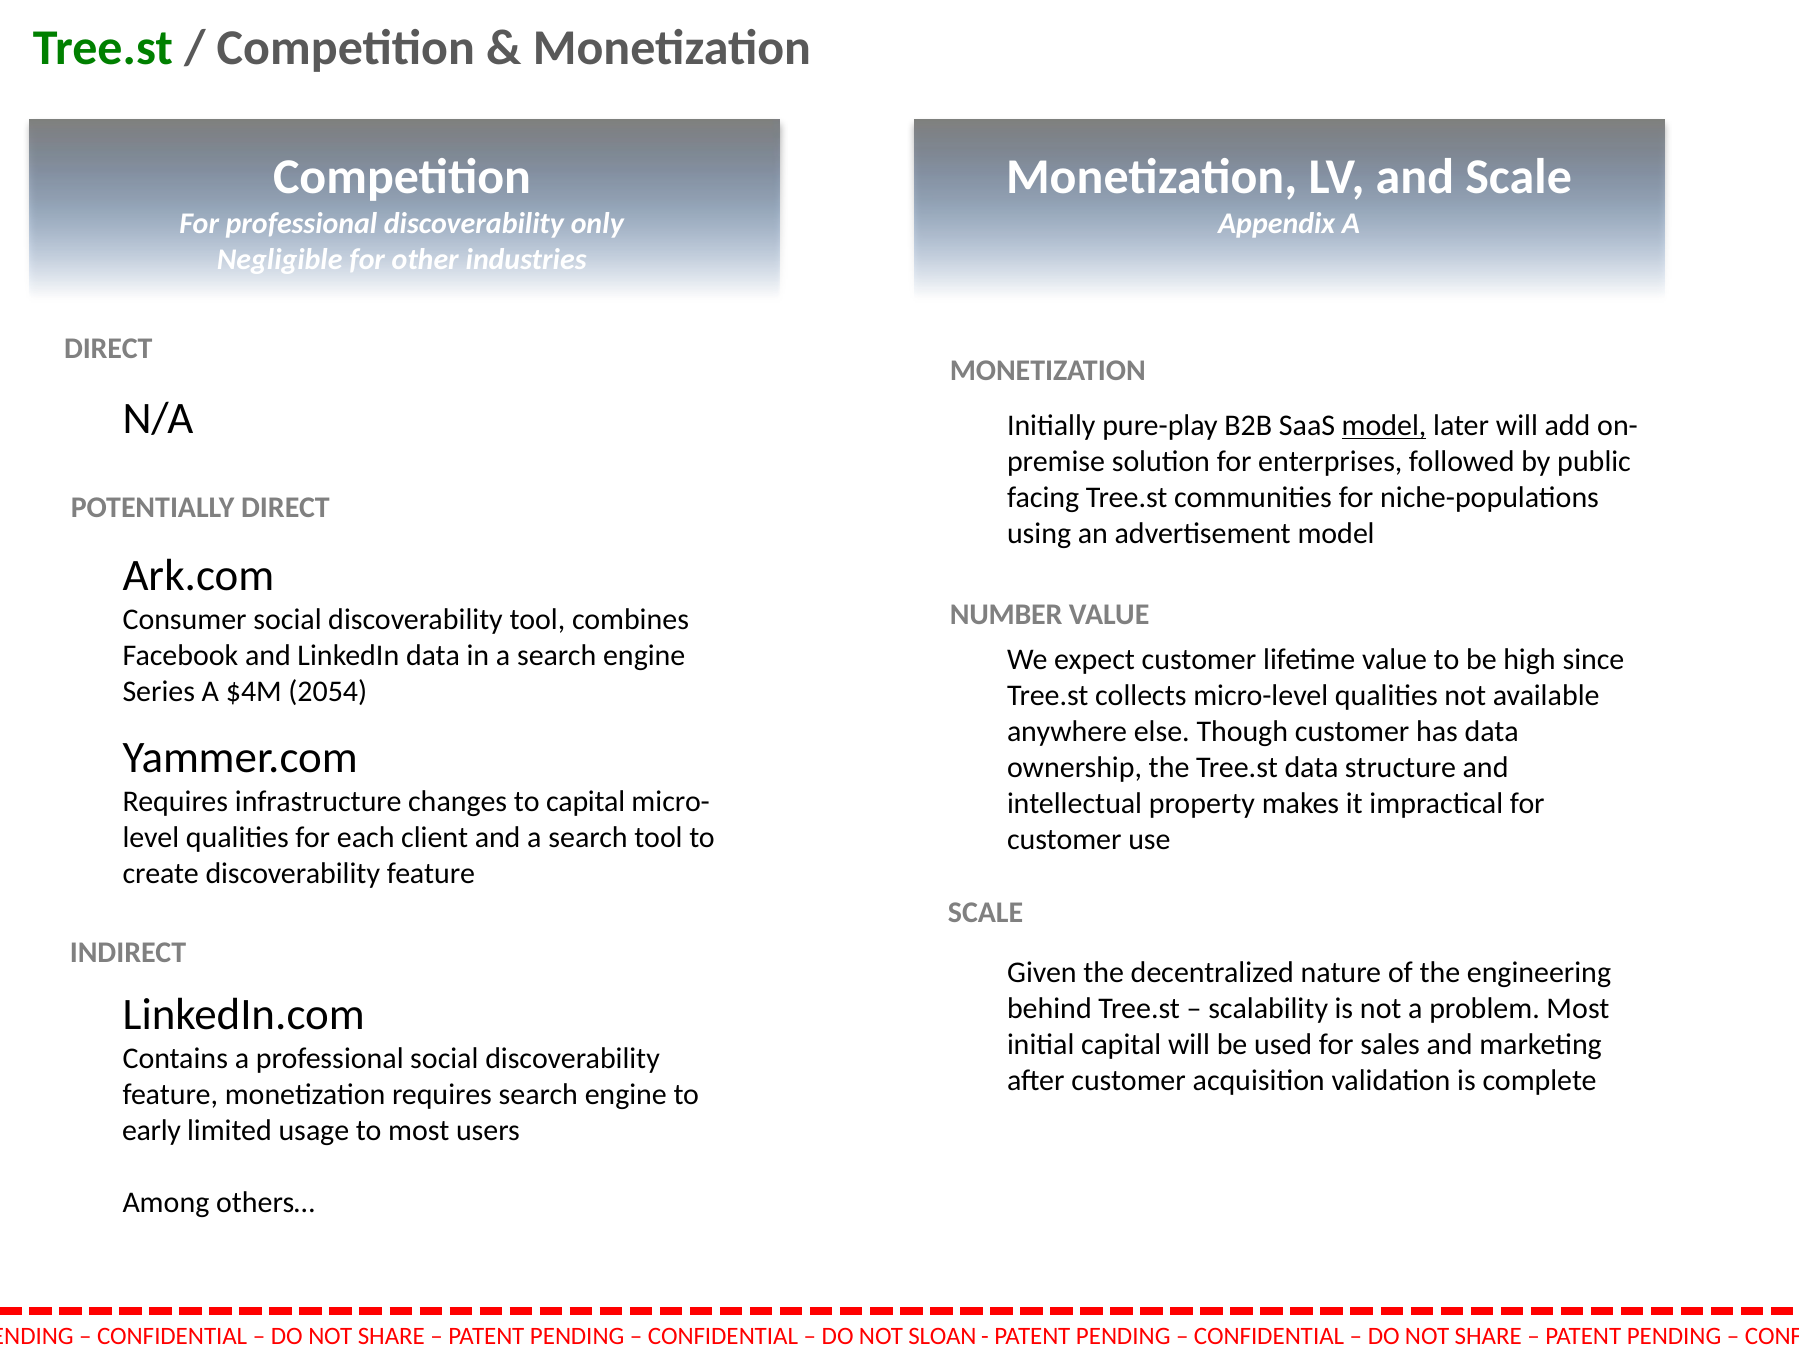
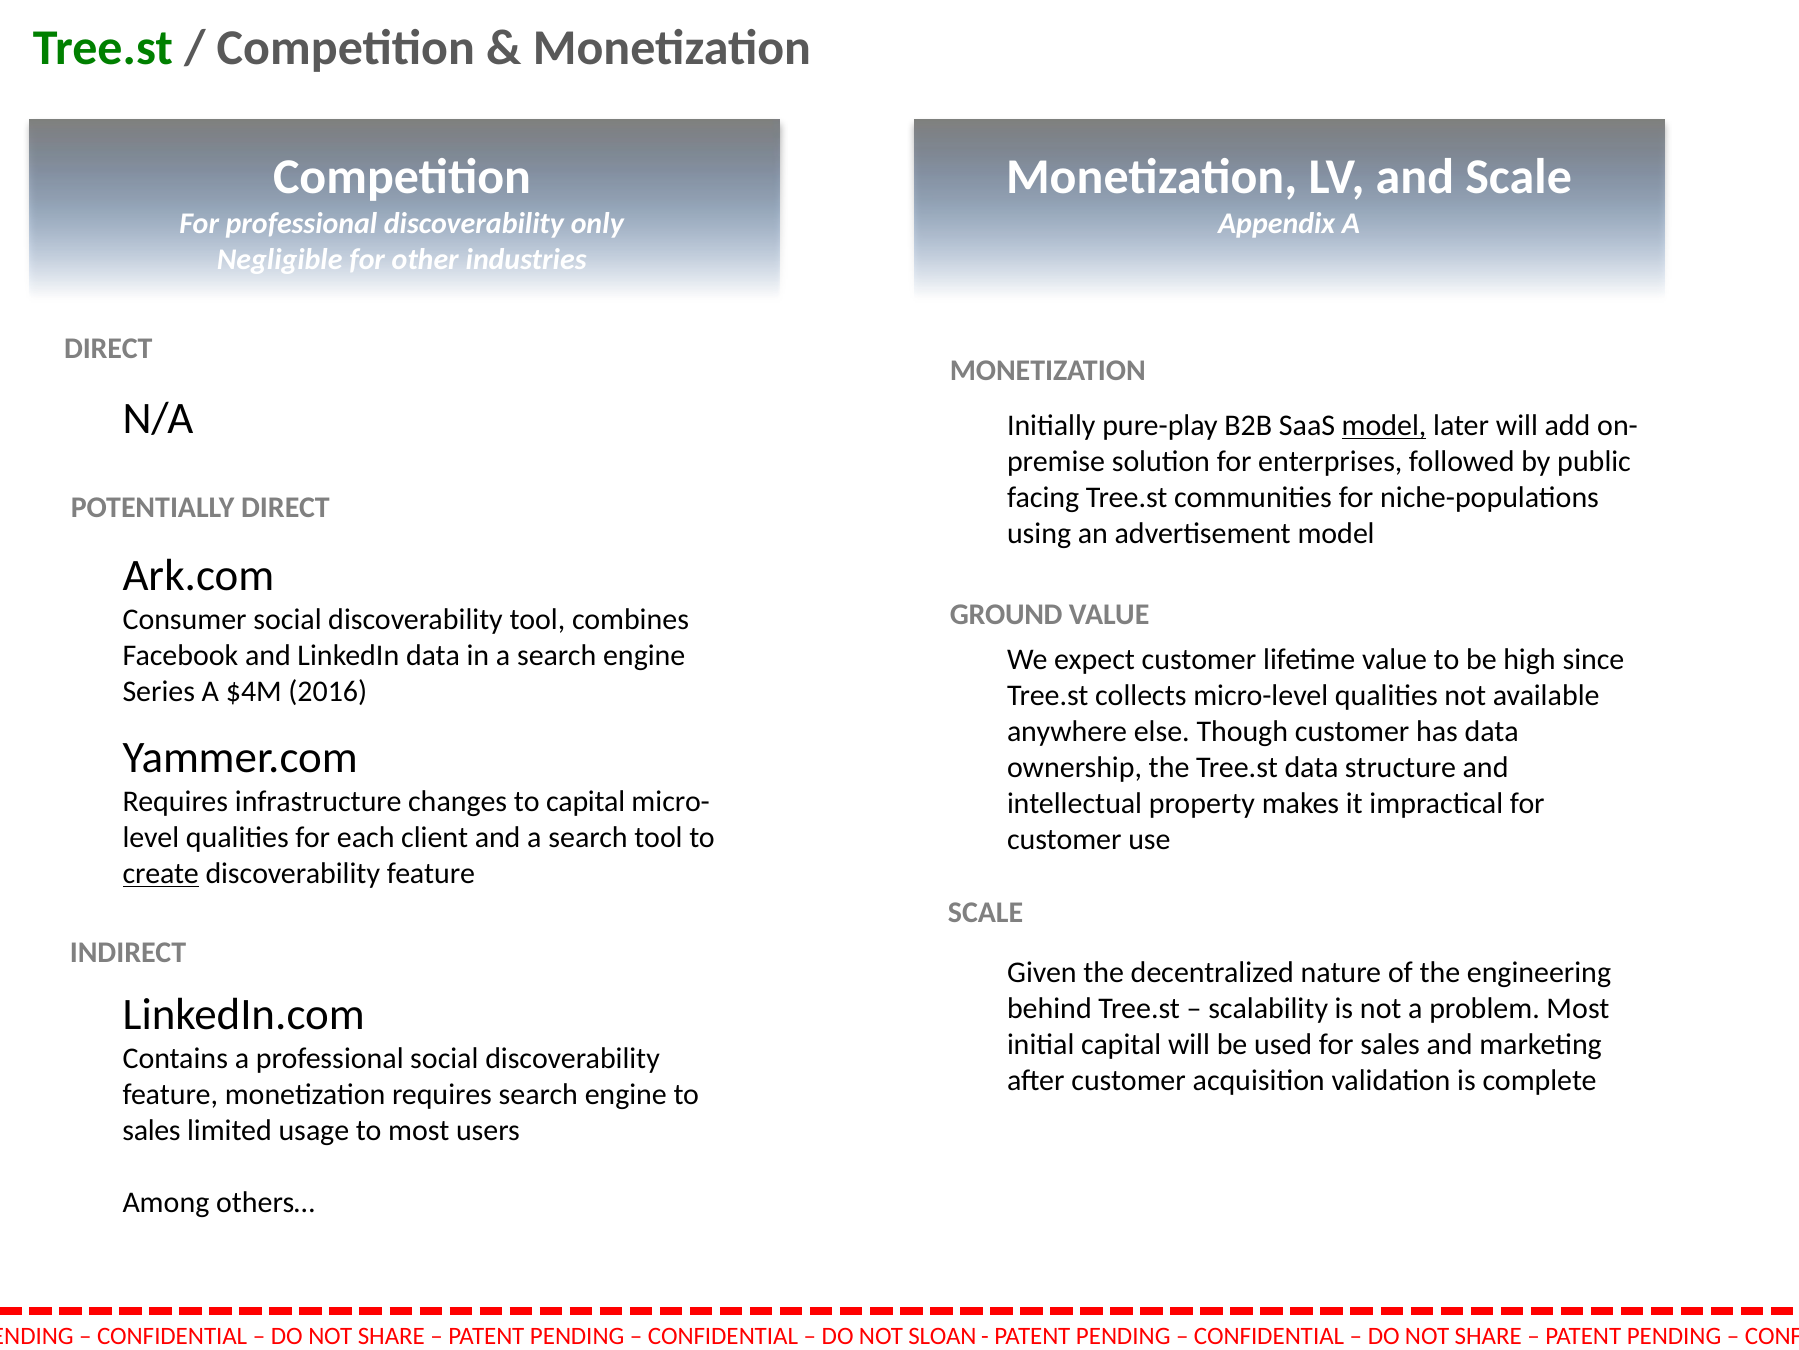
NUMBER: NUMBER -> GROUND
2054: 2054 -> 2016
create underline: none -> present
early at (152, 1130): early -> sales
